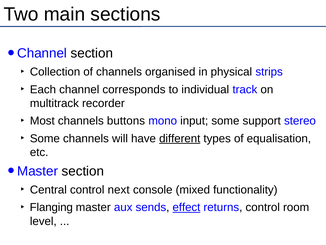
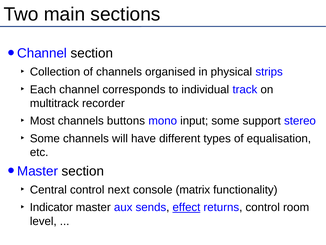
different underline: present -> none
mixed: mixed -> matrix
Flanging: Flanging -> Indicator
